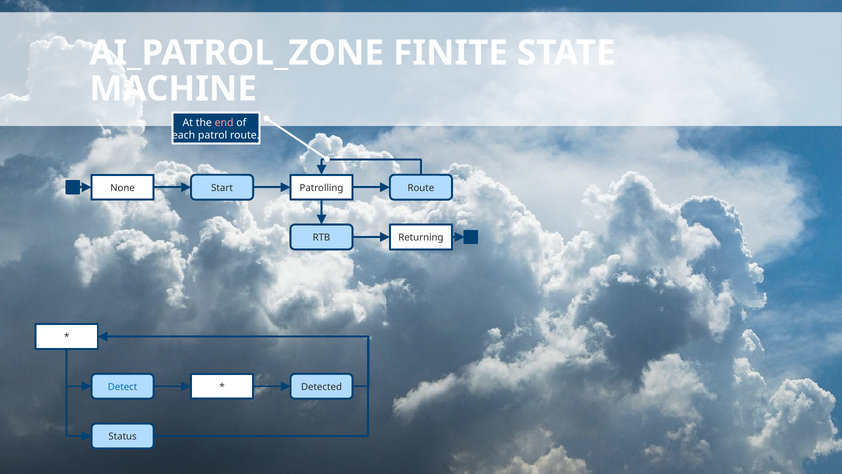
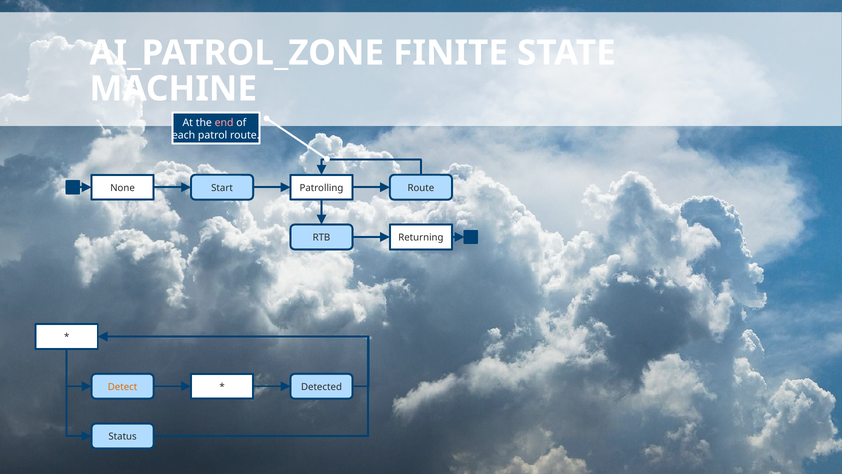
Detect colour: blue -> orange
